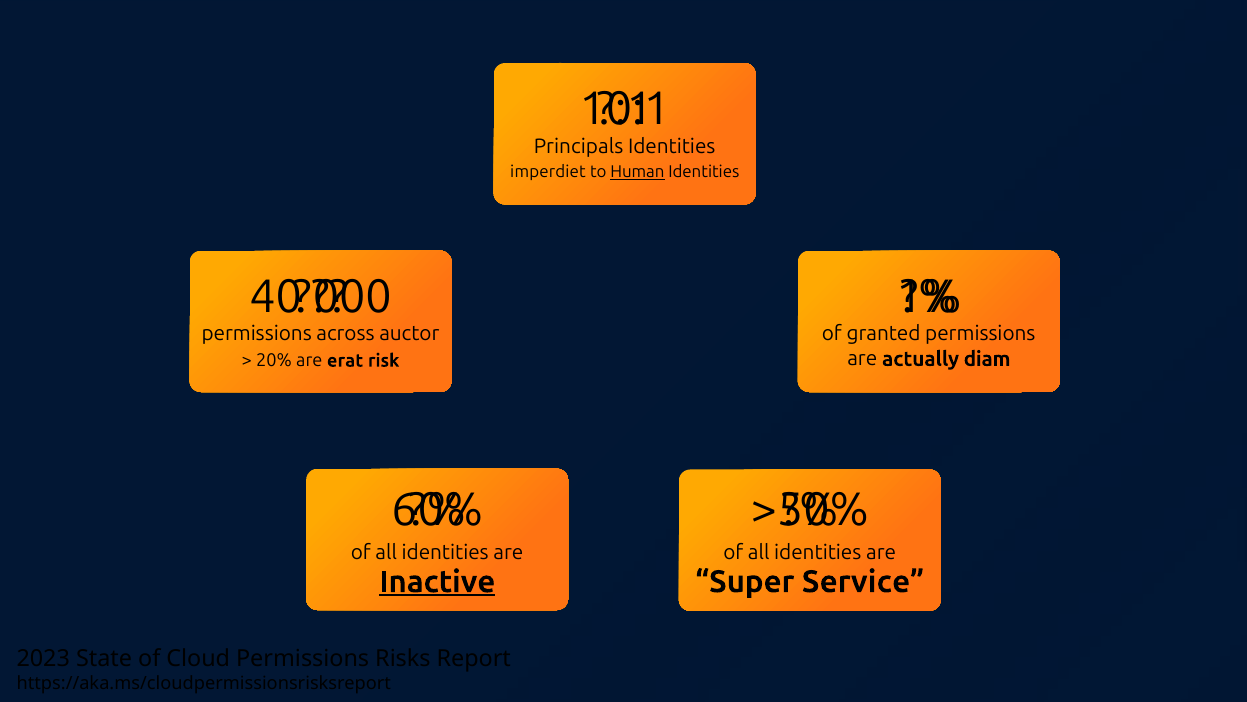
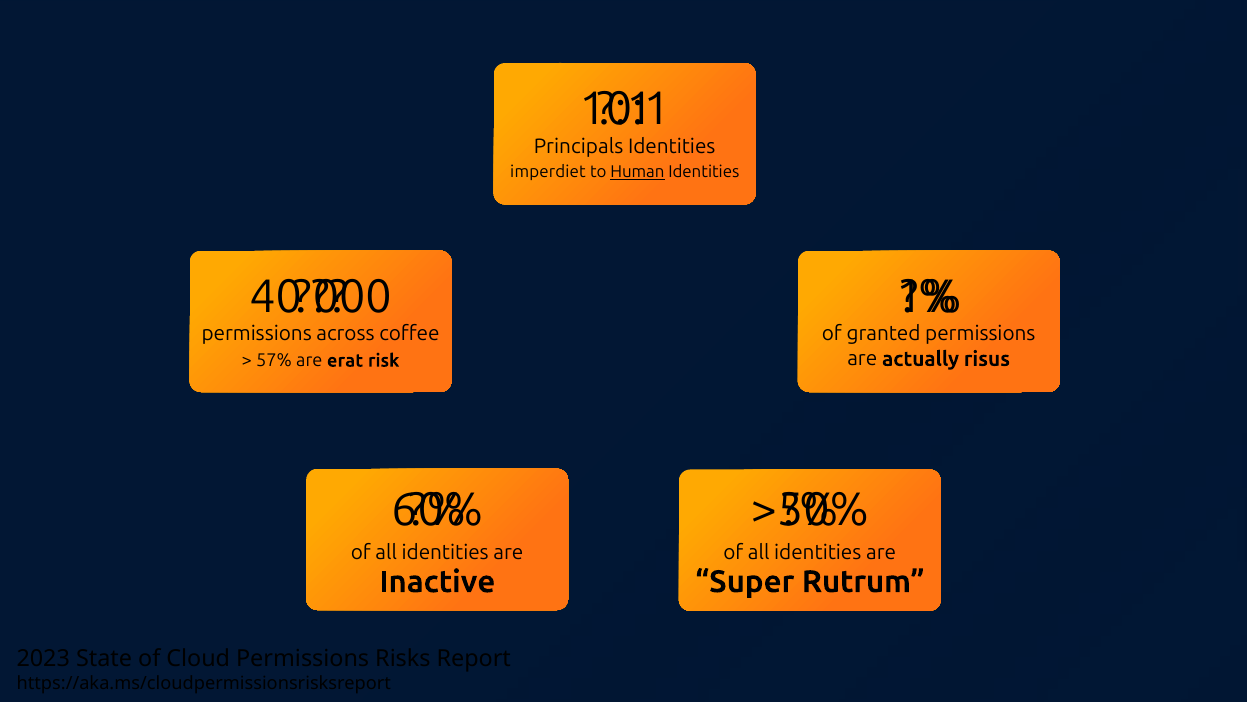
auctor: auctor -> coffee
diam: diam -> risus
20%: 20% -> 57%
Service: Service -> Rutrum
Inactive underline: present -> none
